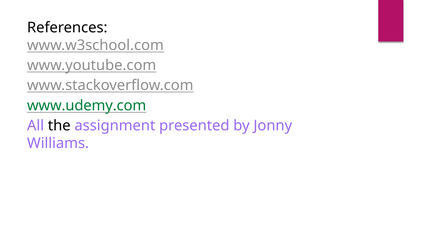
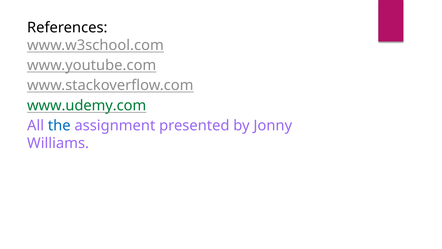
the colour: black -> blue
